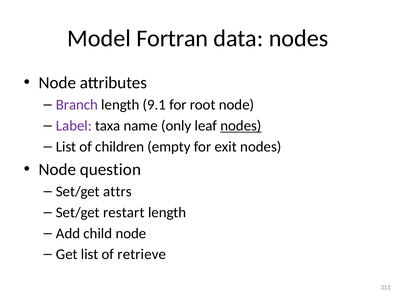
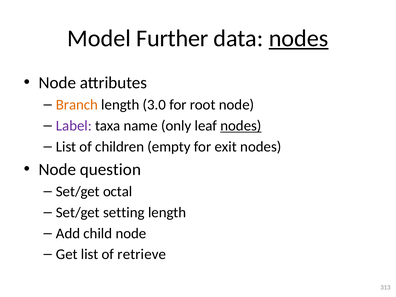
Fortran: Fortran -> Further
nodes at (299, 38) underline: none -> present
Branch colour: purple -> orange
9.1: 9.1 -> 3.0
attrs: attrs -> octal
restart: restart -> setting
